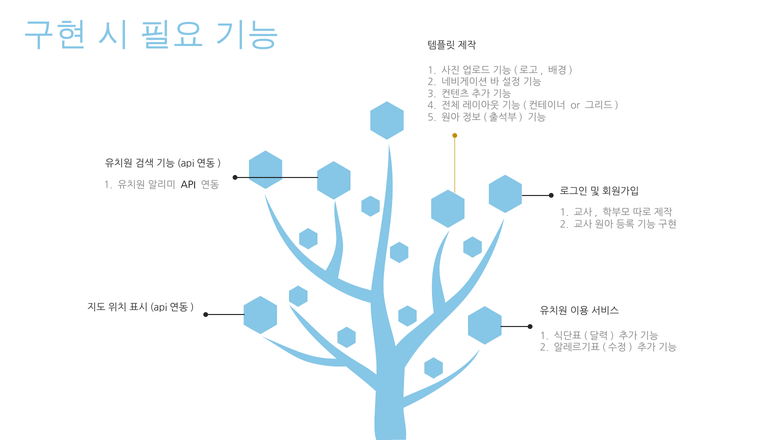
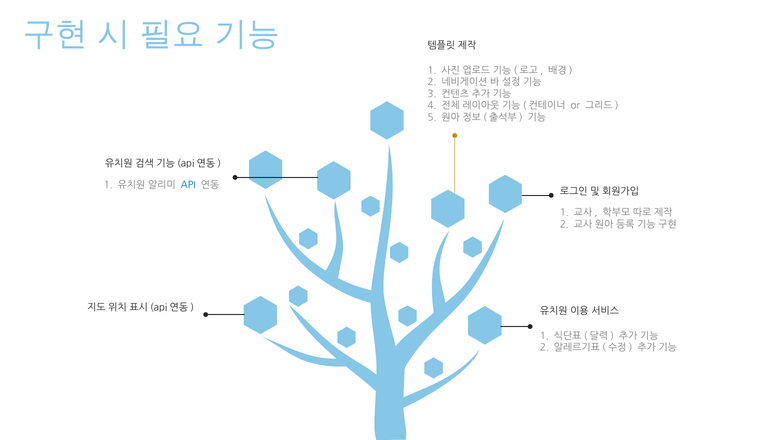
API colour: black -> blue
